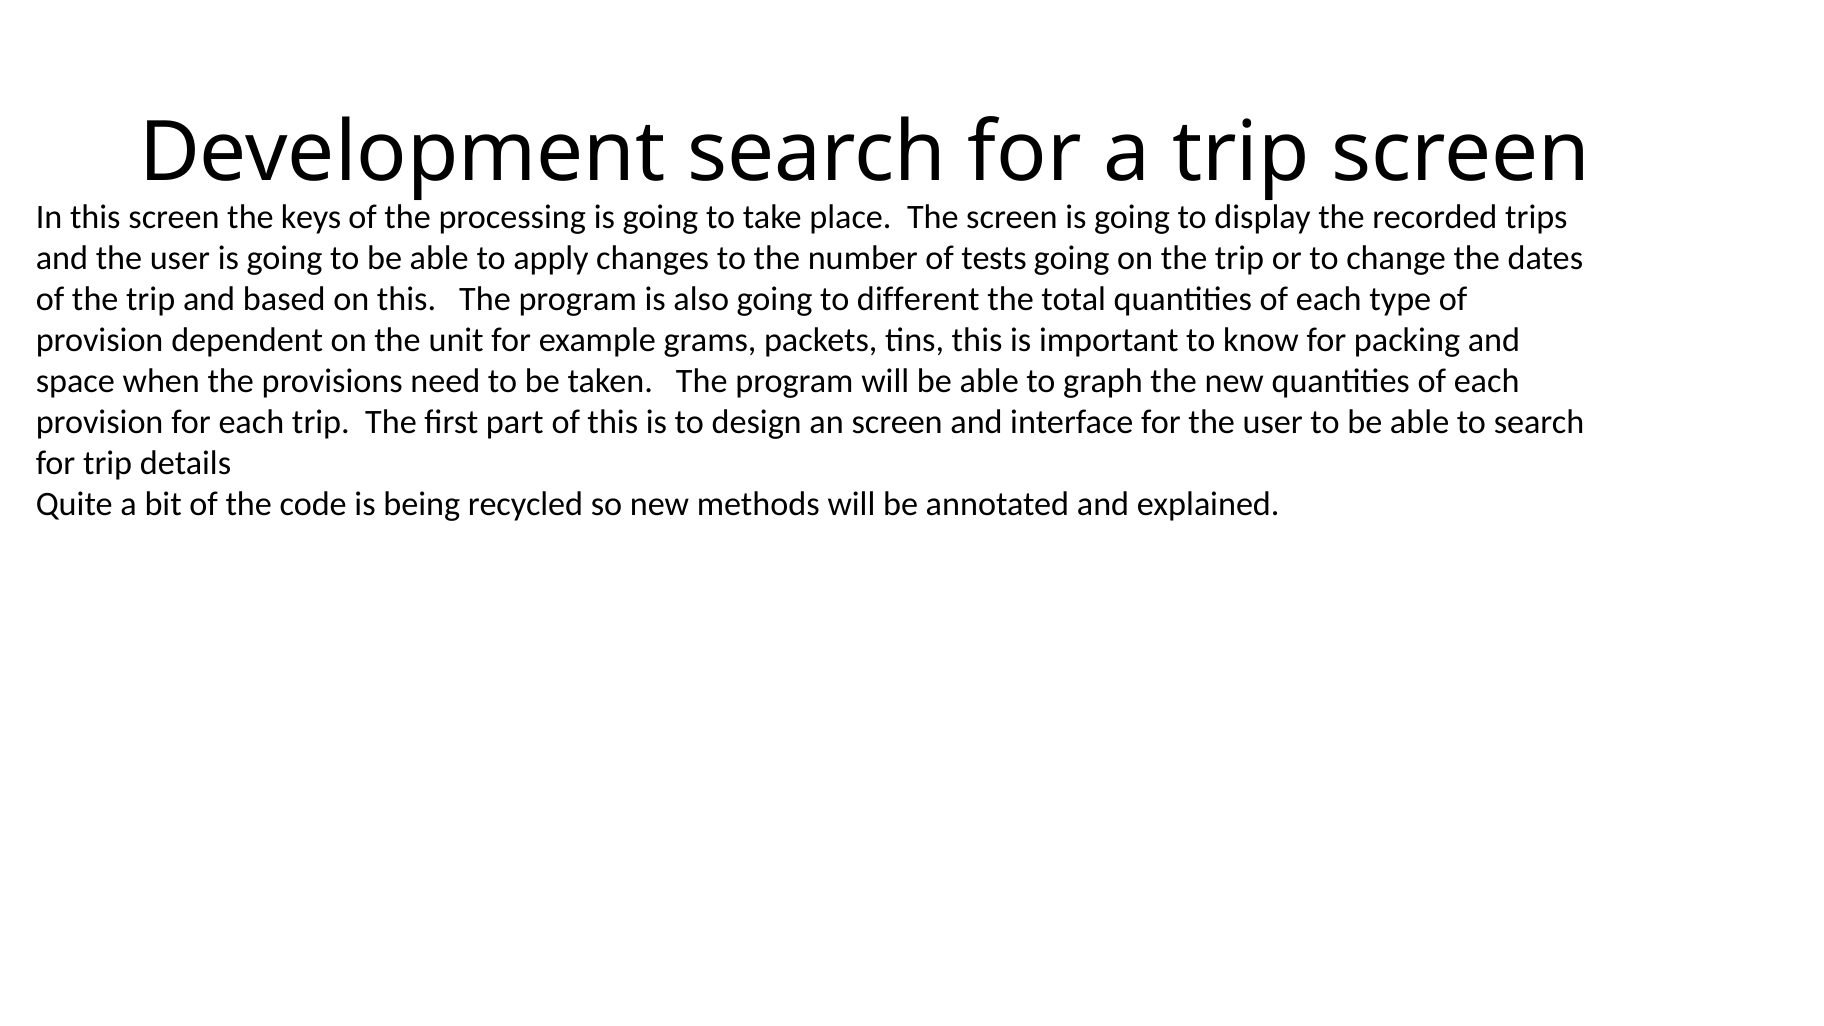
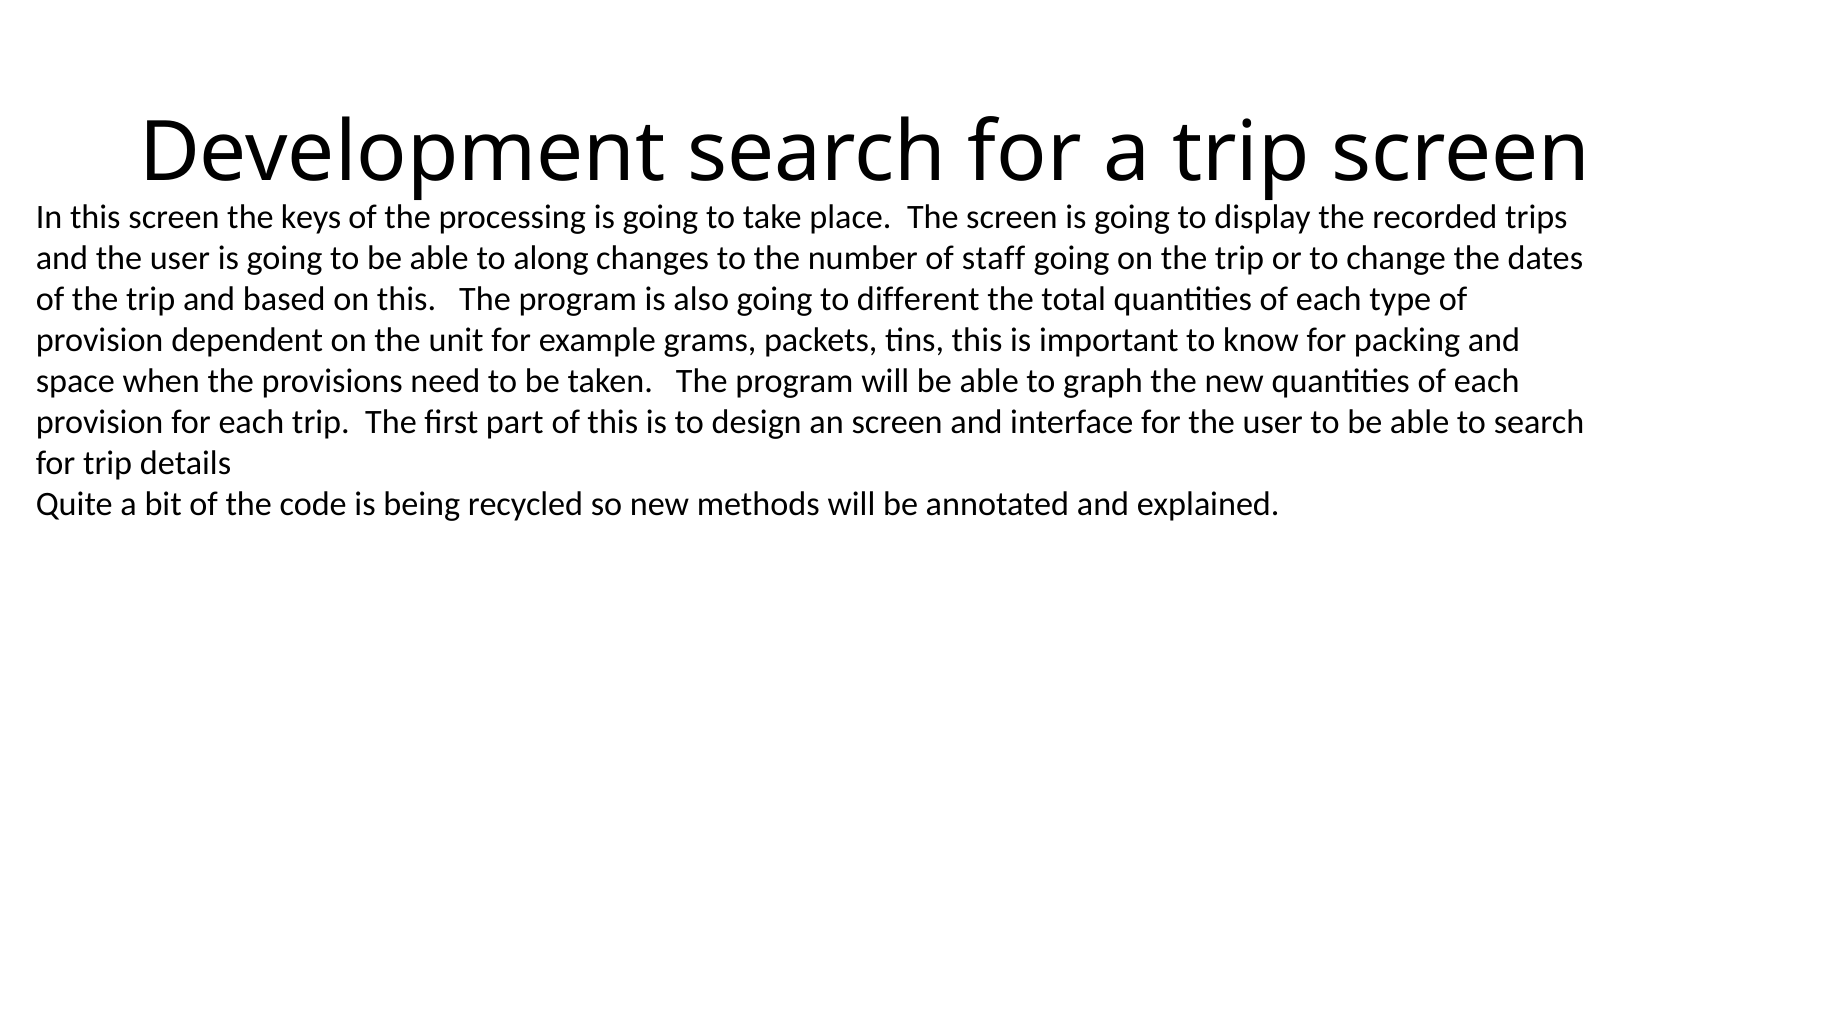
apply: apply -> along
tests: tests -> staff
